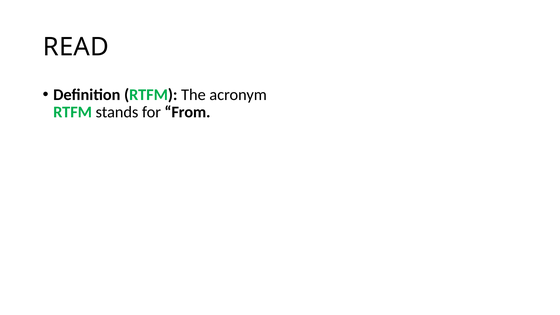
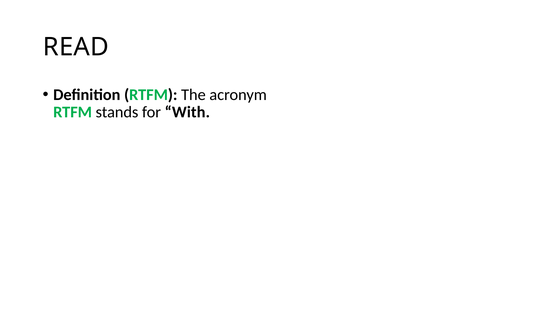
From: From -> With
